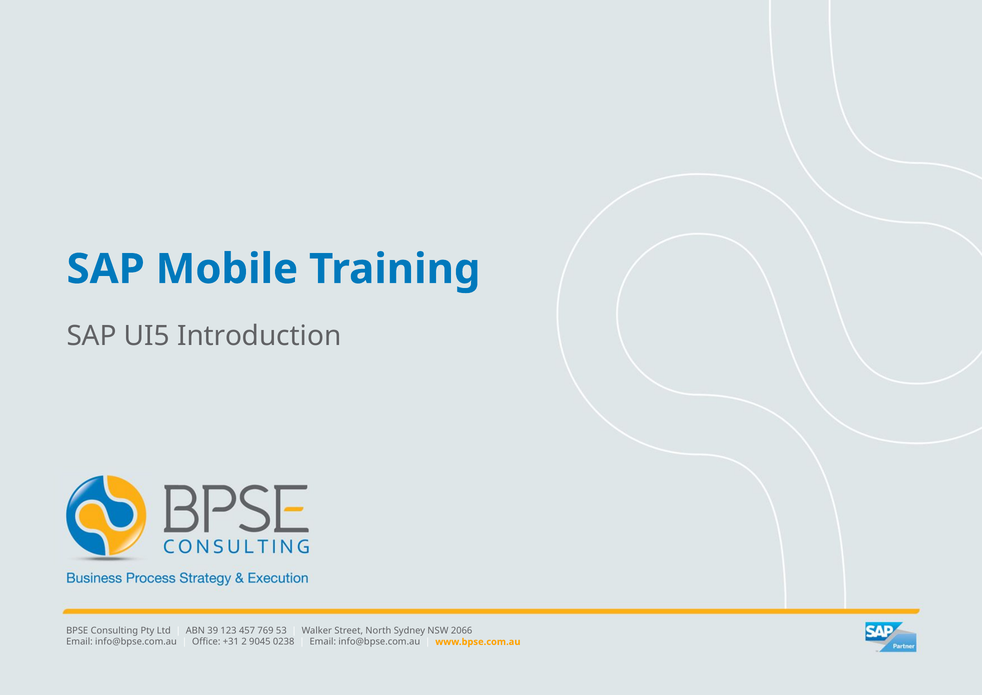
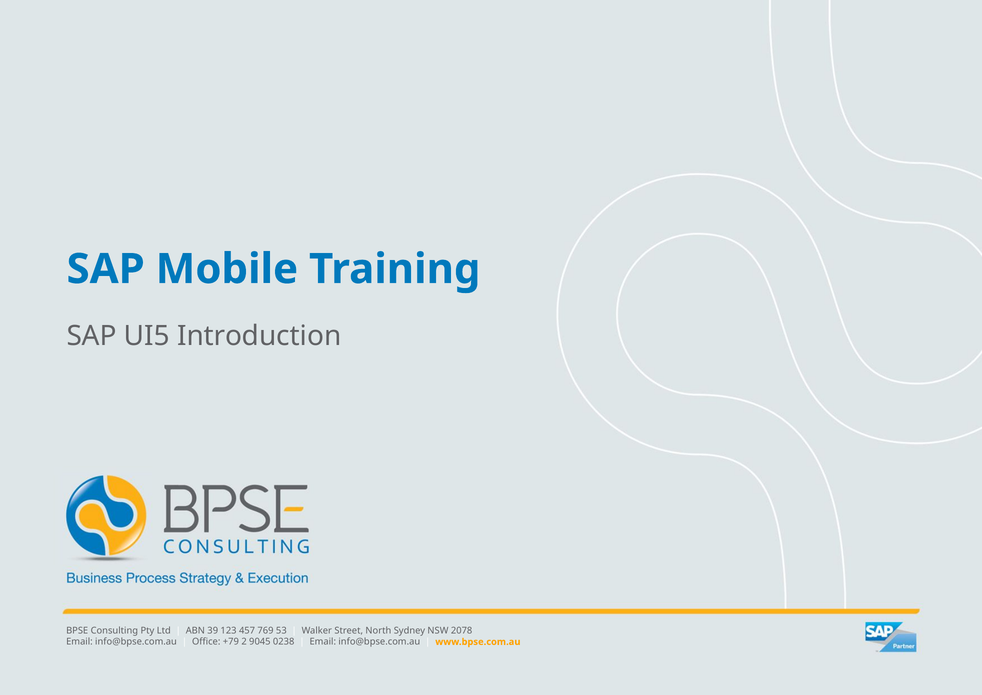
2066: 2066 -> 2078
+31: +31 -> +79
